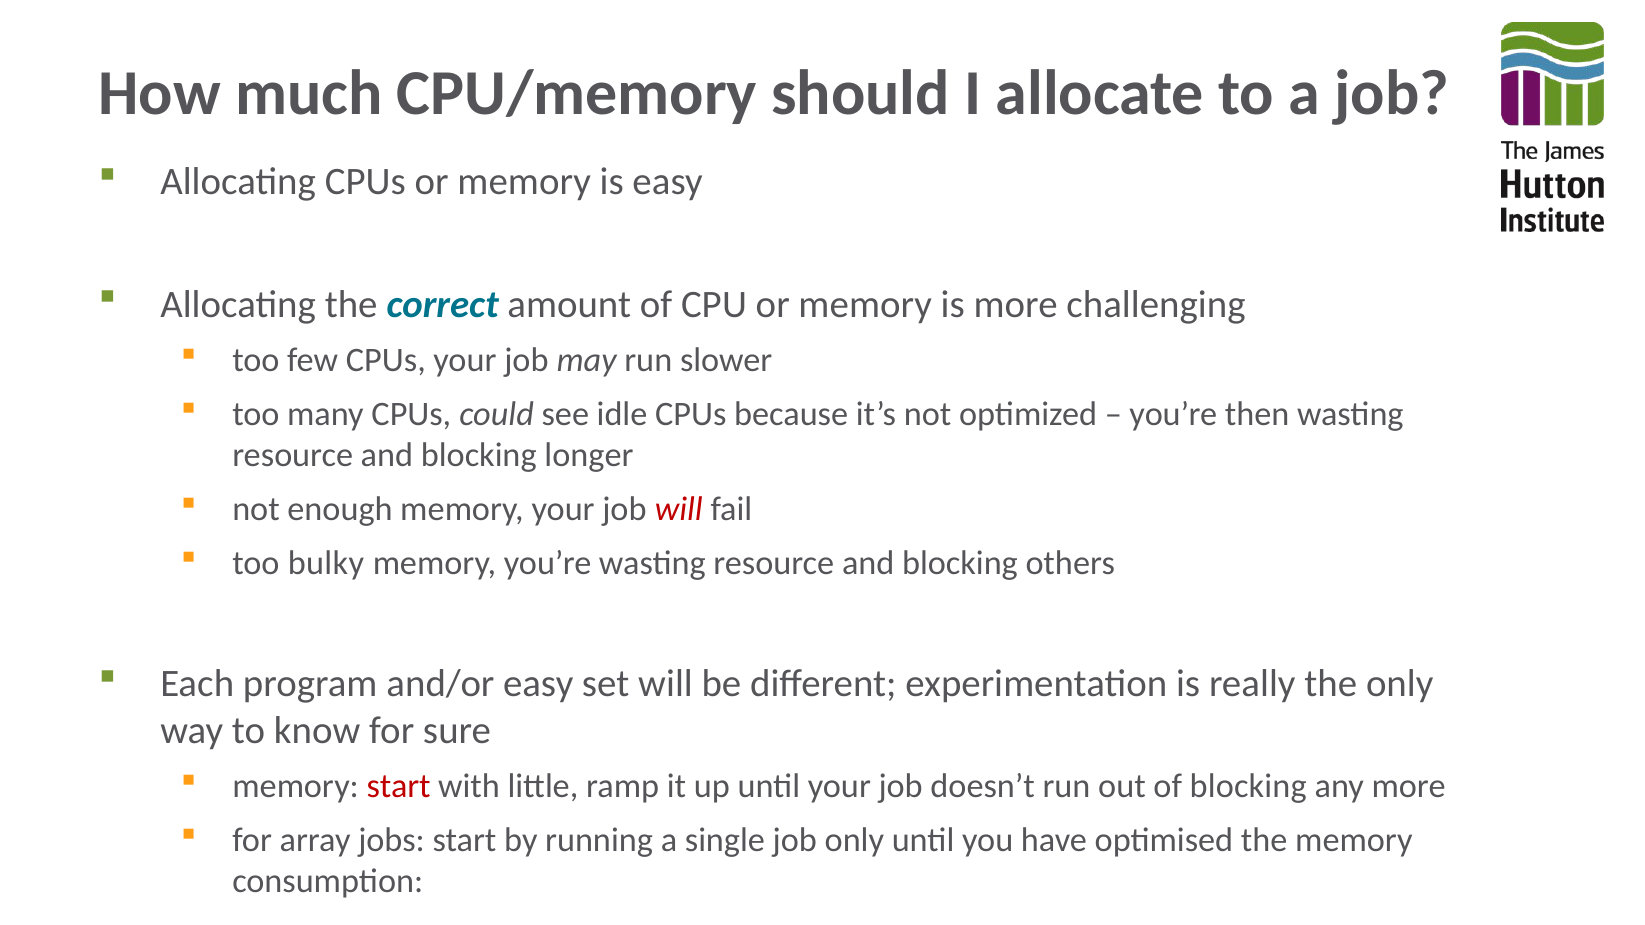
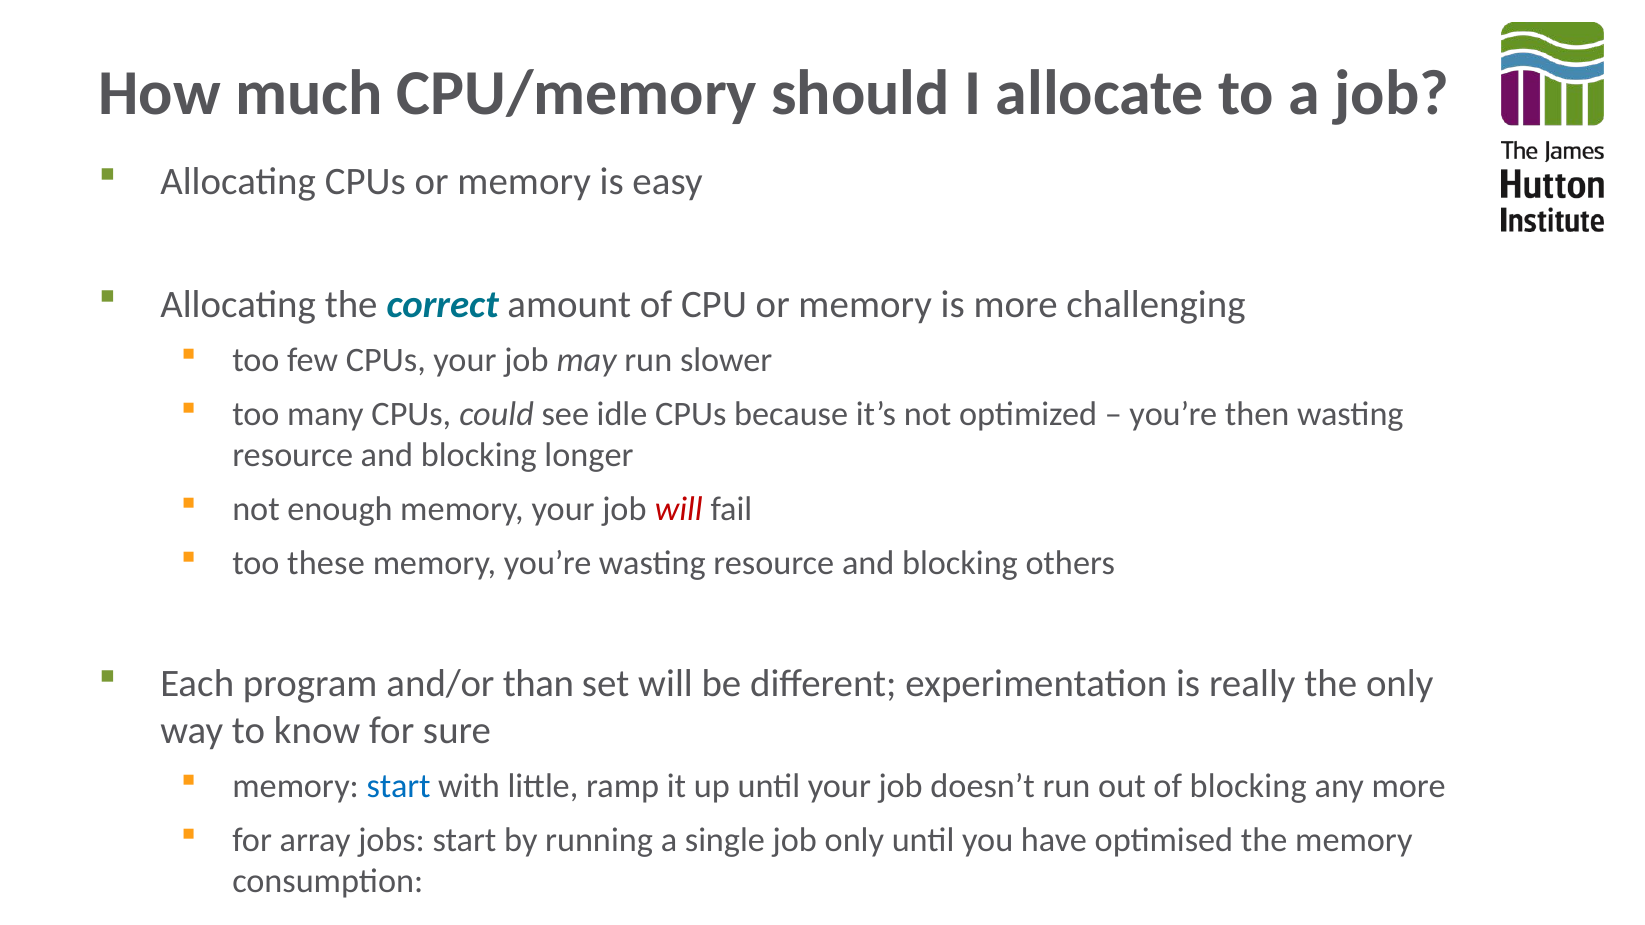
bulky: bulky -> these
and/or easy: easy -> than
start at (399, 787) colour: red -> blue
